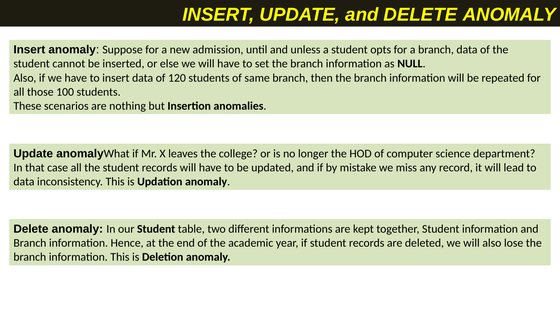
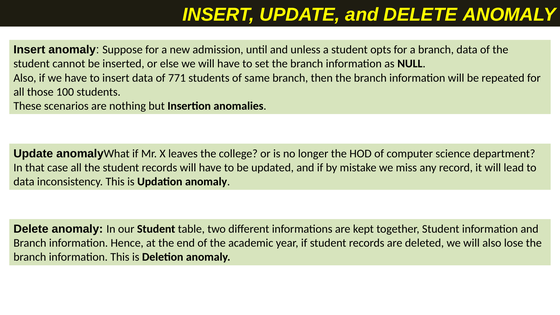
120: 120 -> 771
